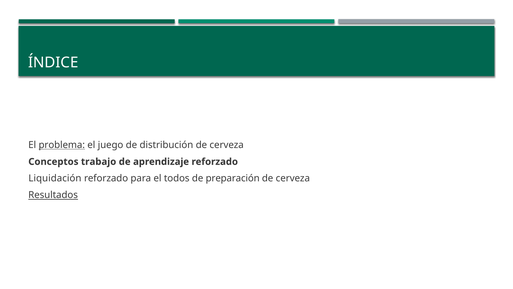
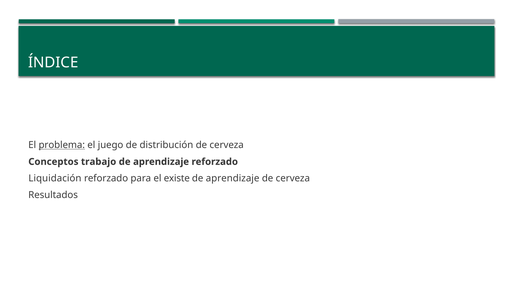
todos: todos -> existe
preparación at (233, 178): preparación -> aprendizaje
Resultados underline: present -> none
